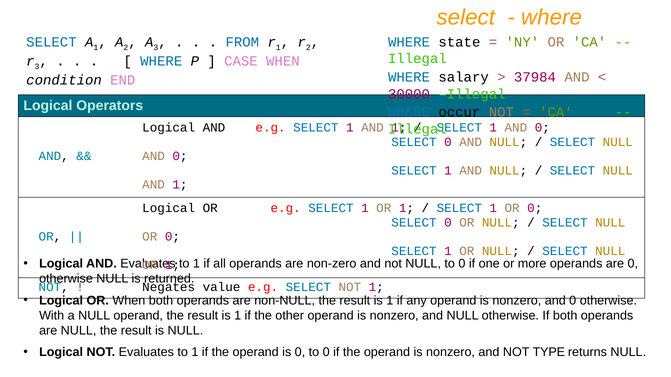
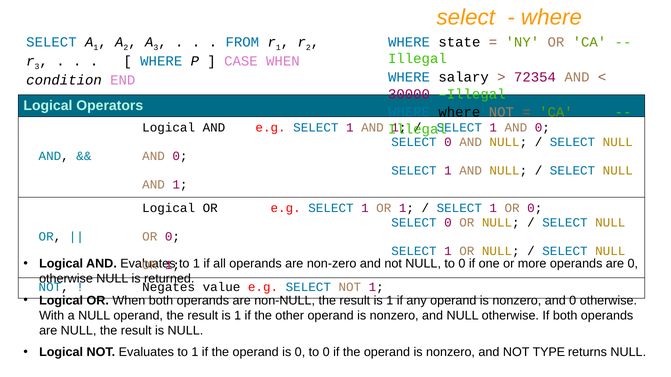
37984: 37984 -> 72354
WHERE occur: occur -> where
